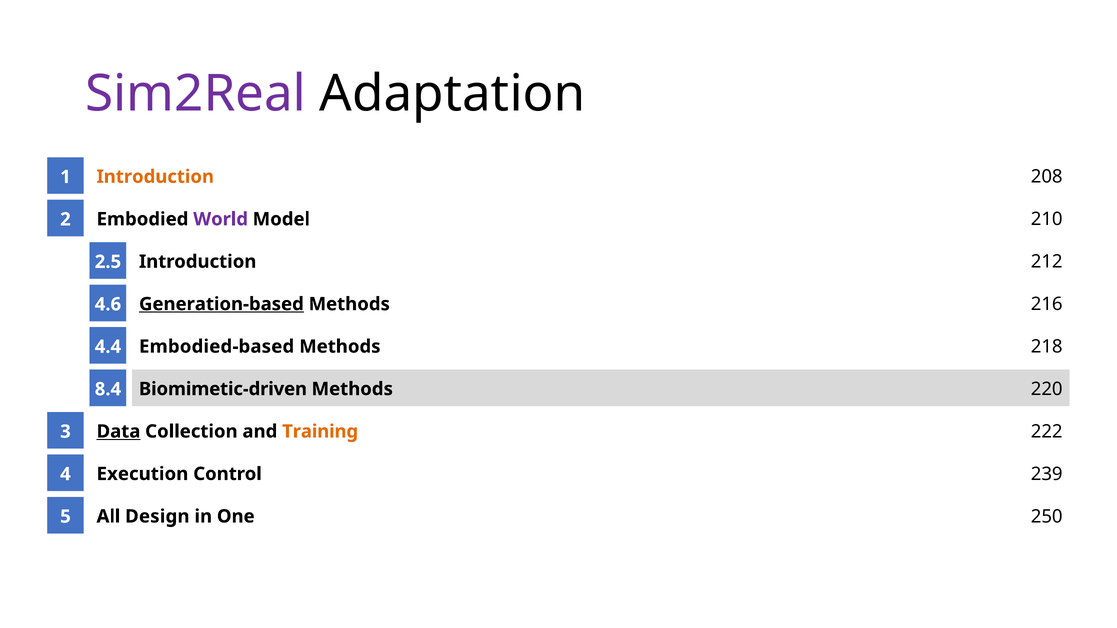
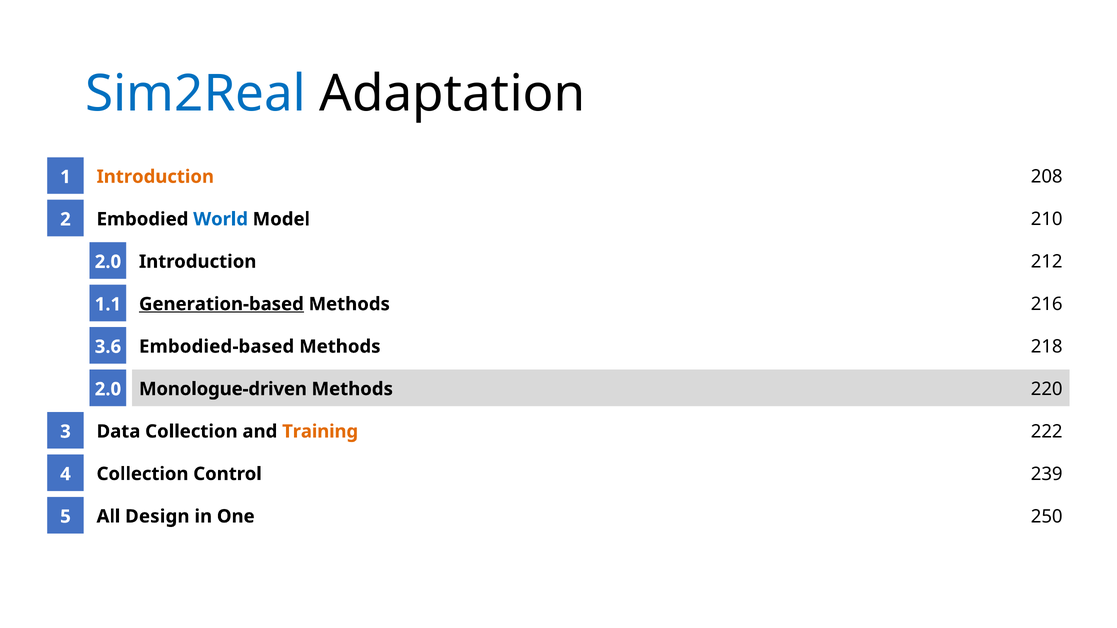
Sim2Real colour: purple -> blue
World colour: purple -> blue
2.5 at (108, 262): 2.5 -> 2.0
4.6: 4.6 -> 1.1
4.4: 4.4 -> 3.6
Biomimetic-driven: Biomimetic-driven -> Monologue-driven
8.4 at (108, 389): 8.4 -> 2.0
Data underline: present -> none
Execution at (142, 474): Execution -> Collection
